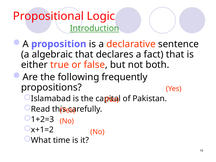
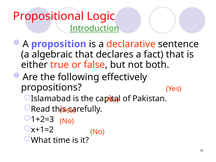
frequently: frequently -> effectively
